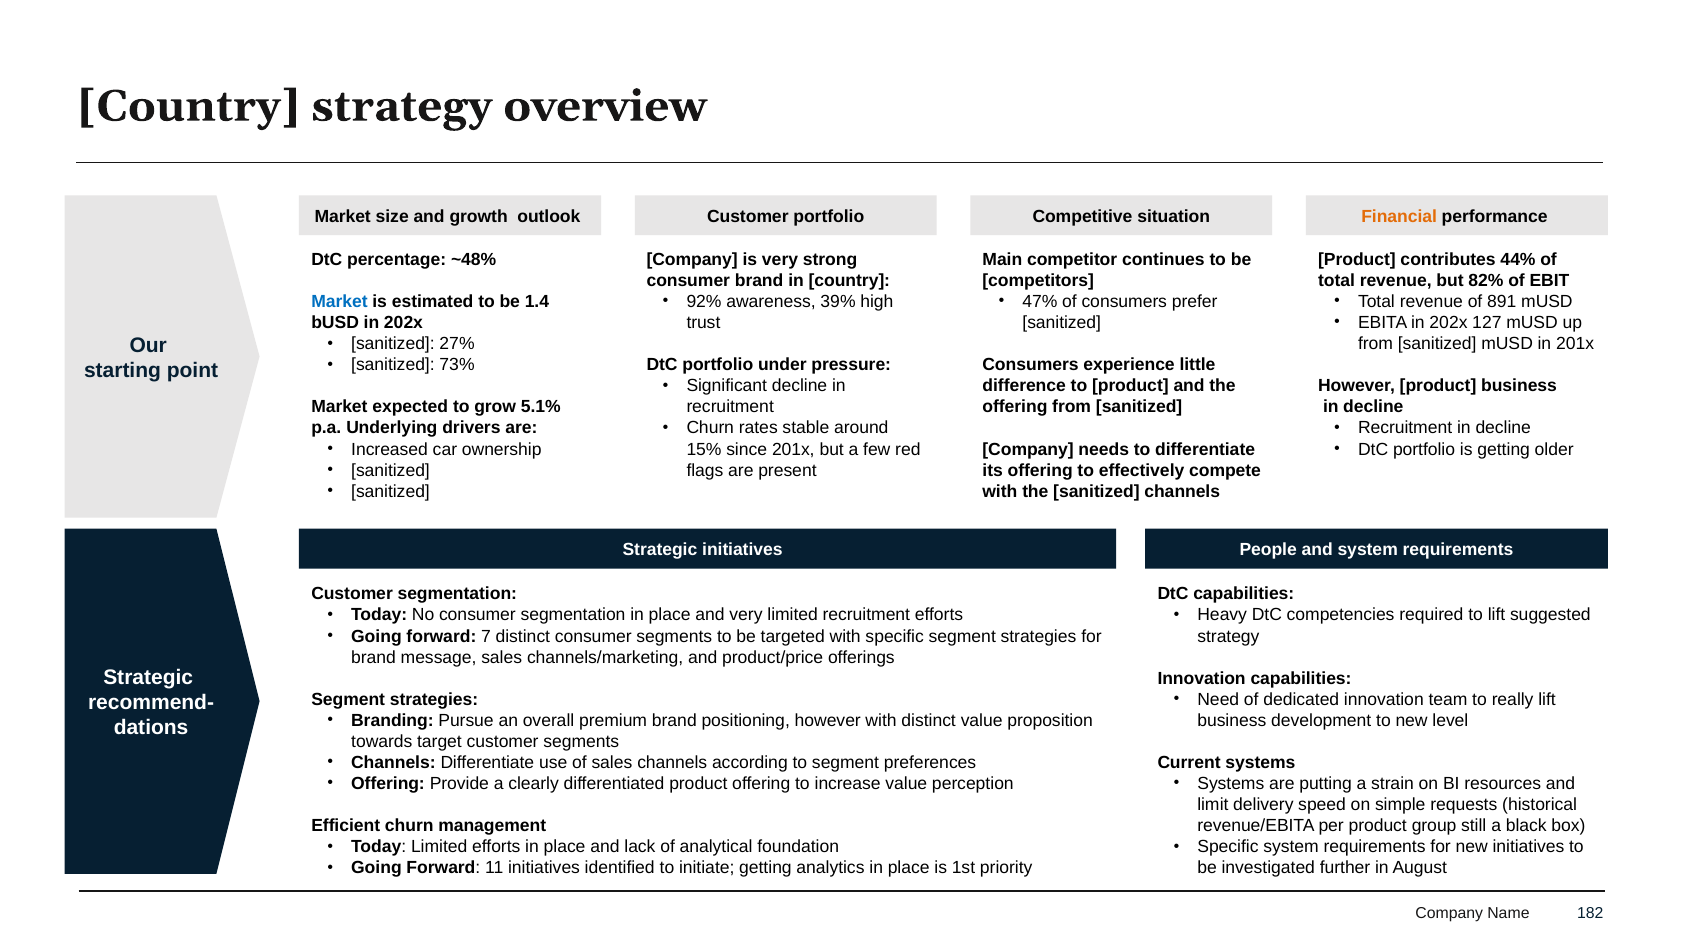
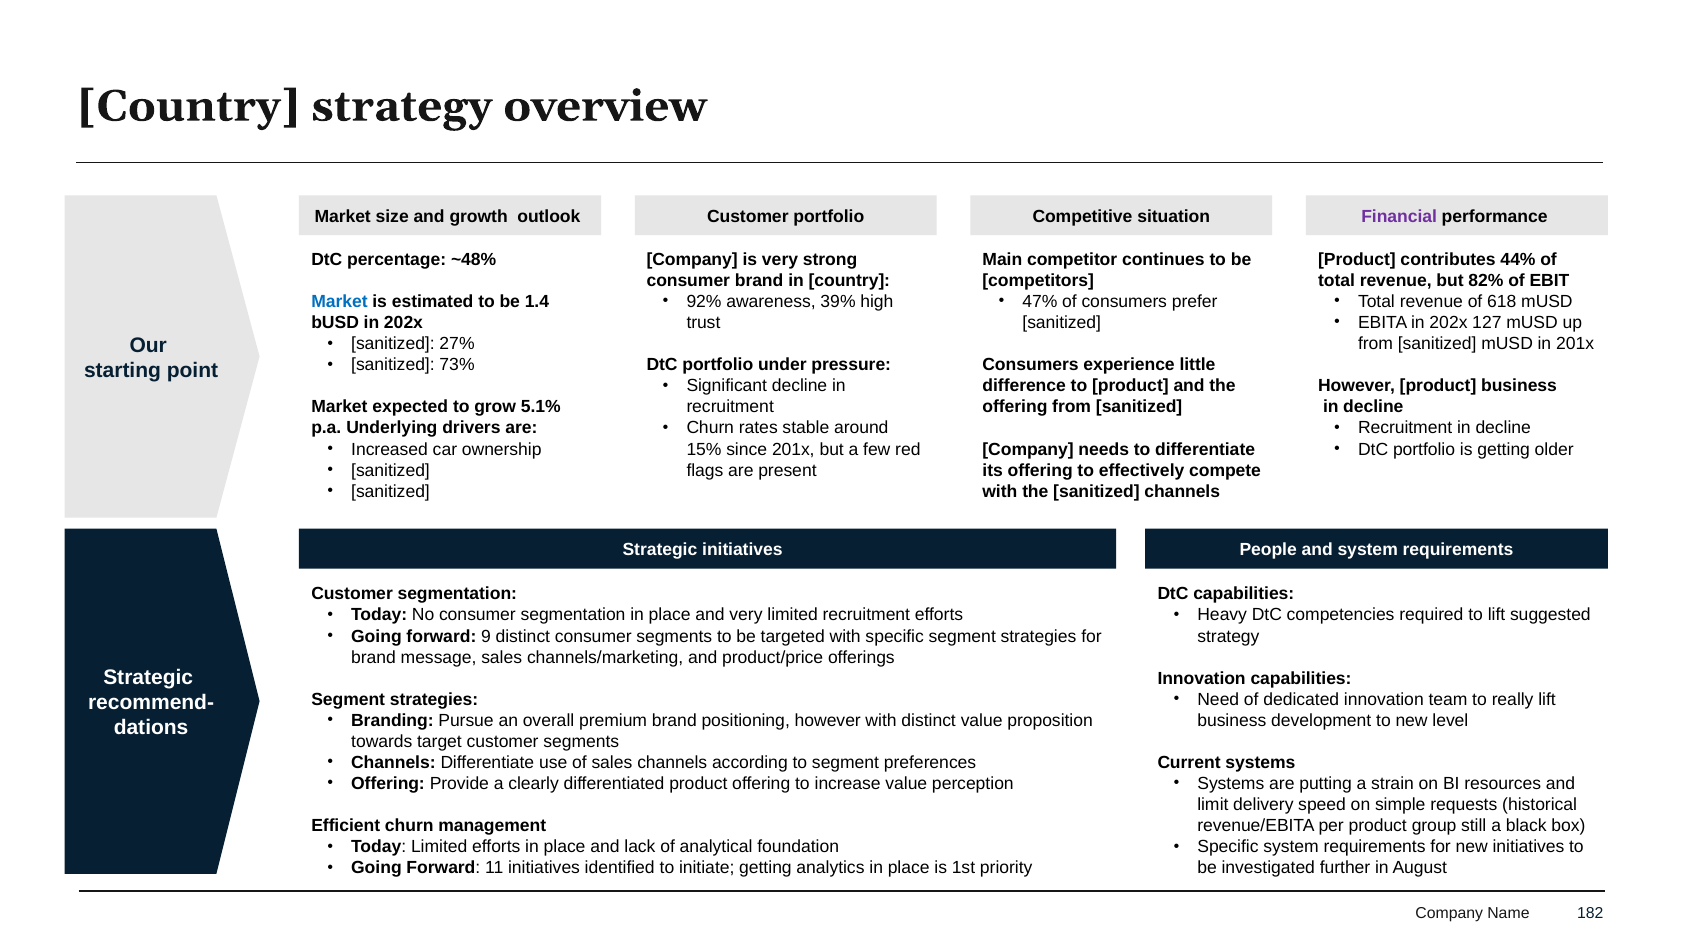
Financial colour: orange -> purple
891: 891 -> 618
7: 7 -> 9
